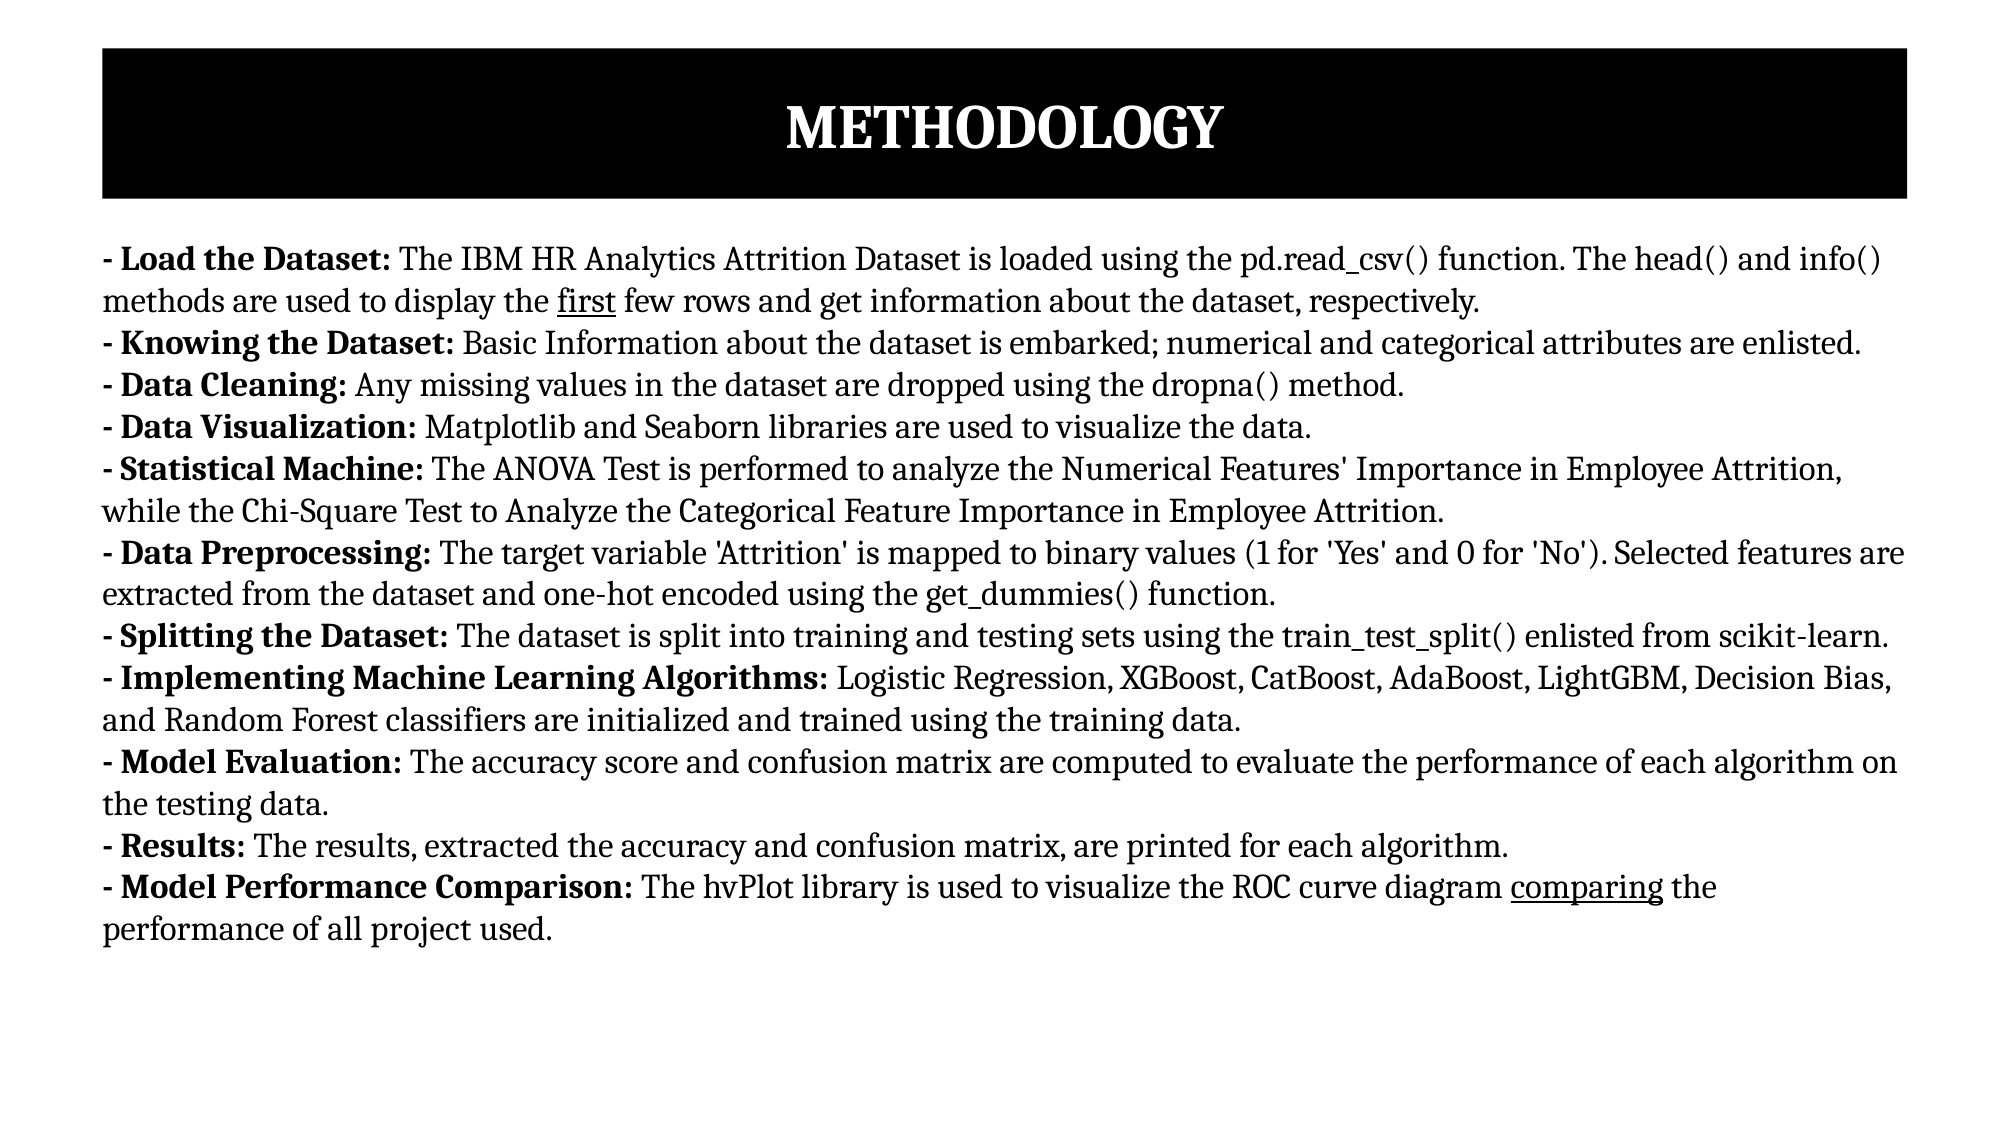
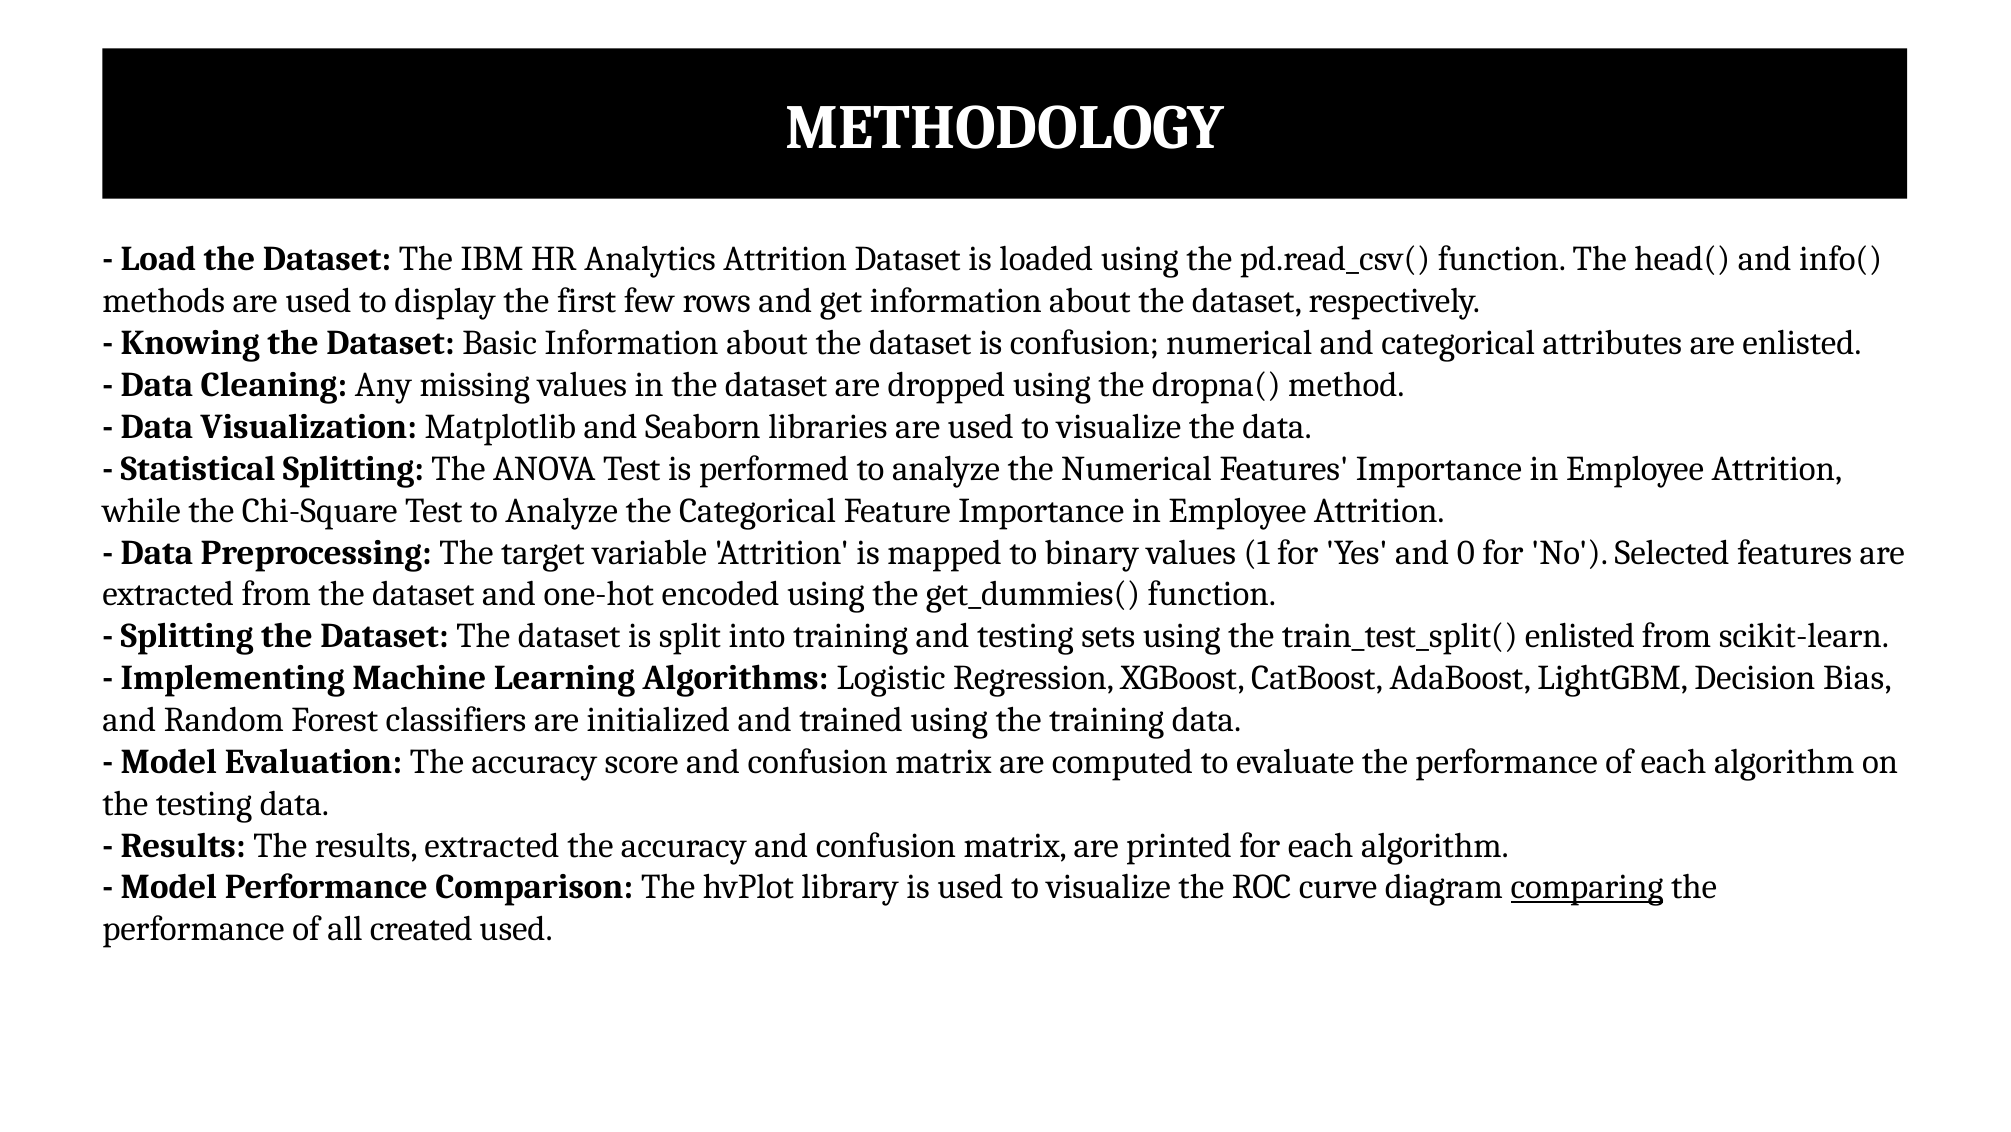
first underline: present -> none
is embarked: embarked -> confusion
Statistical Machine: Machine -> Splitting
project: project -> created
